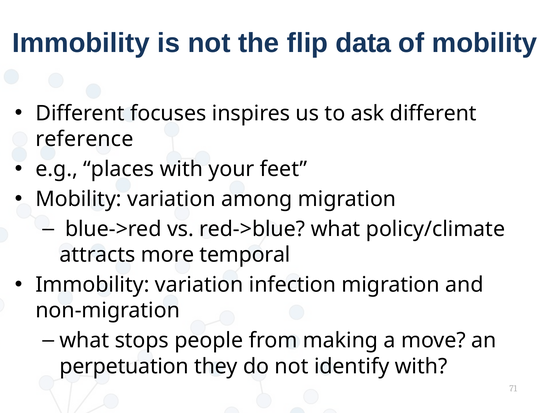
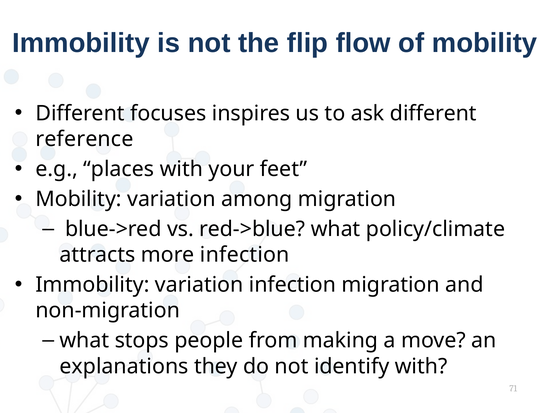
data: data -> flow
more temporal: temporal -> infection
perpetuation: perpetuation -> explanations
